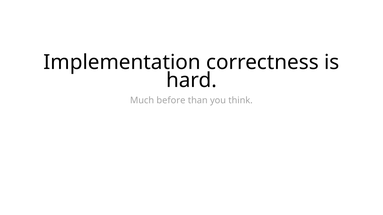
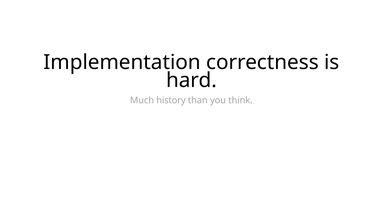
before: before -> history
